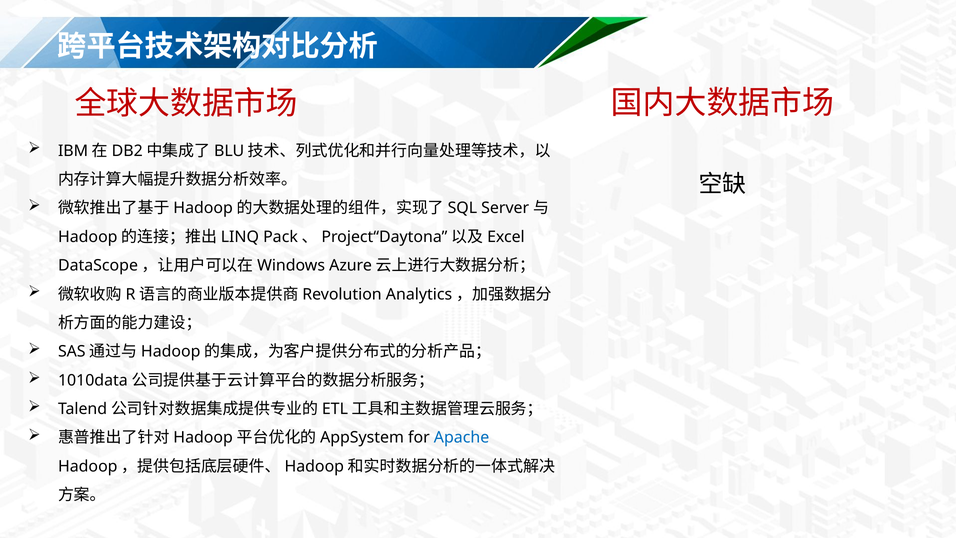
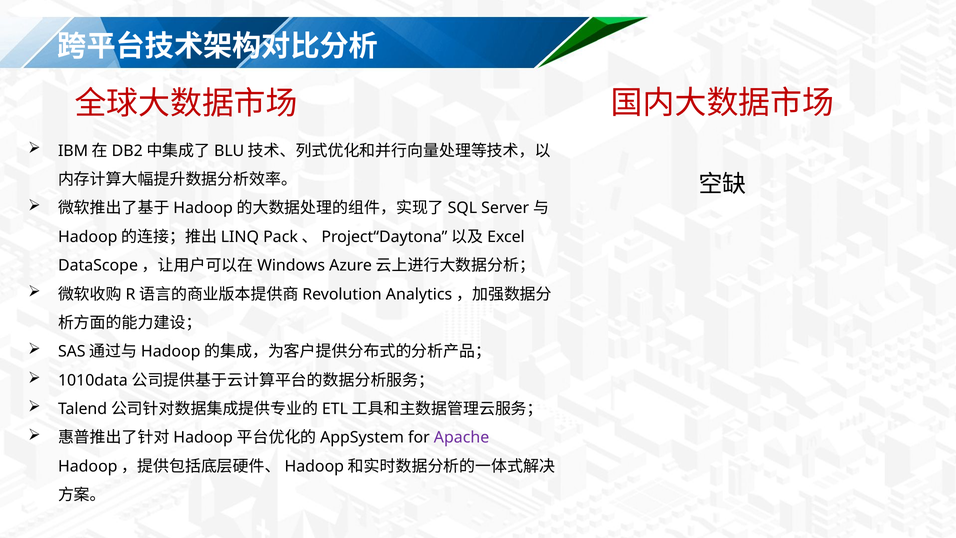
Apache colour: blue -> purple
